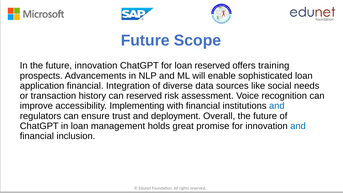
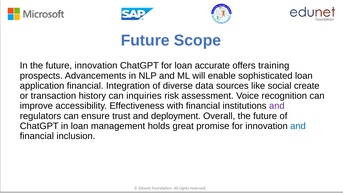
loan reserved: reserved -> accurate
needs: needs -> create
can reserved: reserved -> inquiries
Implementing: Implementing -> Effectiveness
and at (277, 106) colour: blue -> purple
